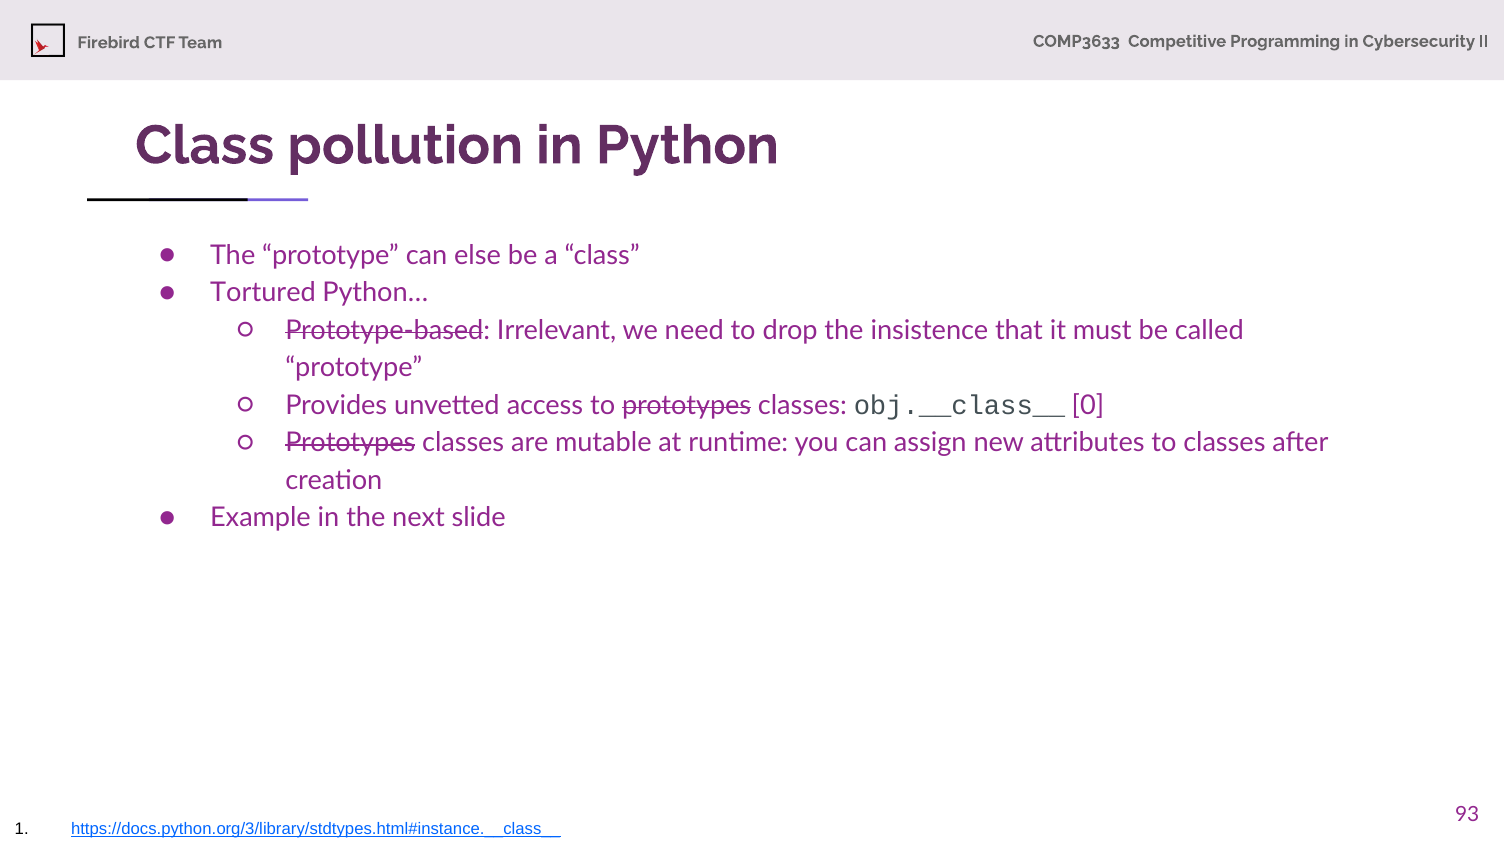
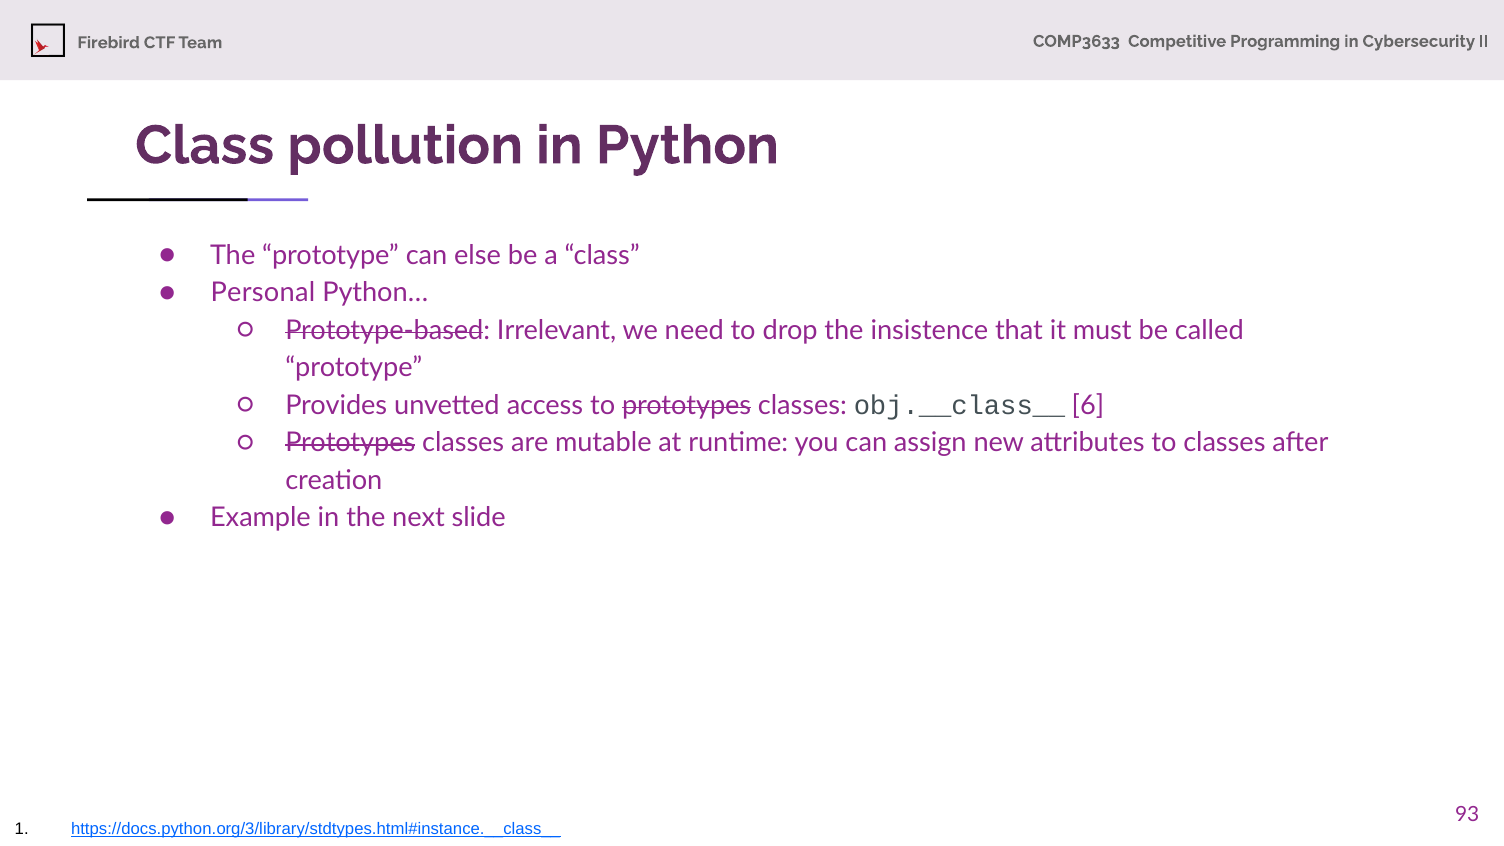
Tortured: Tortured -> Personal
0: 0 -> 6
